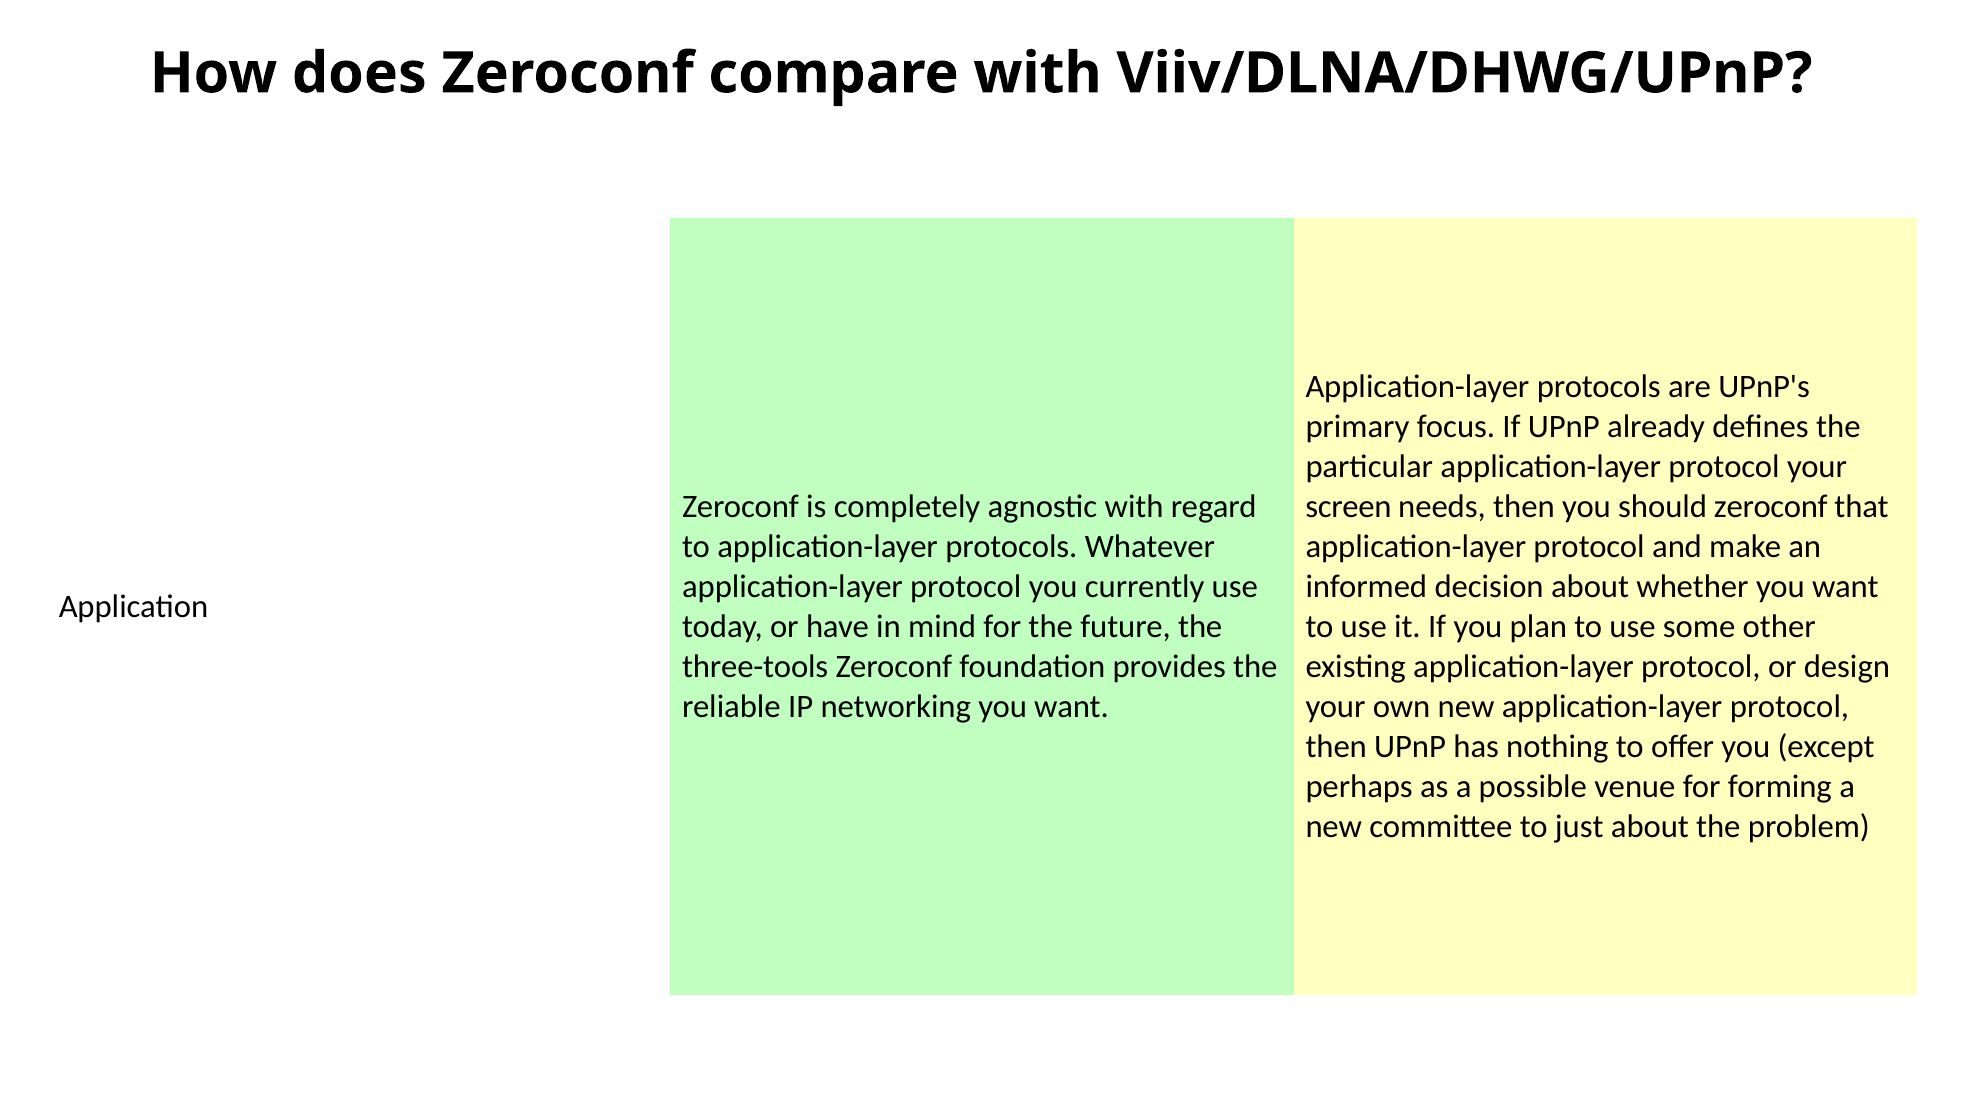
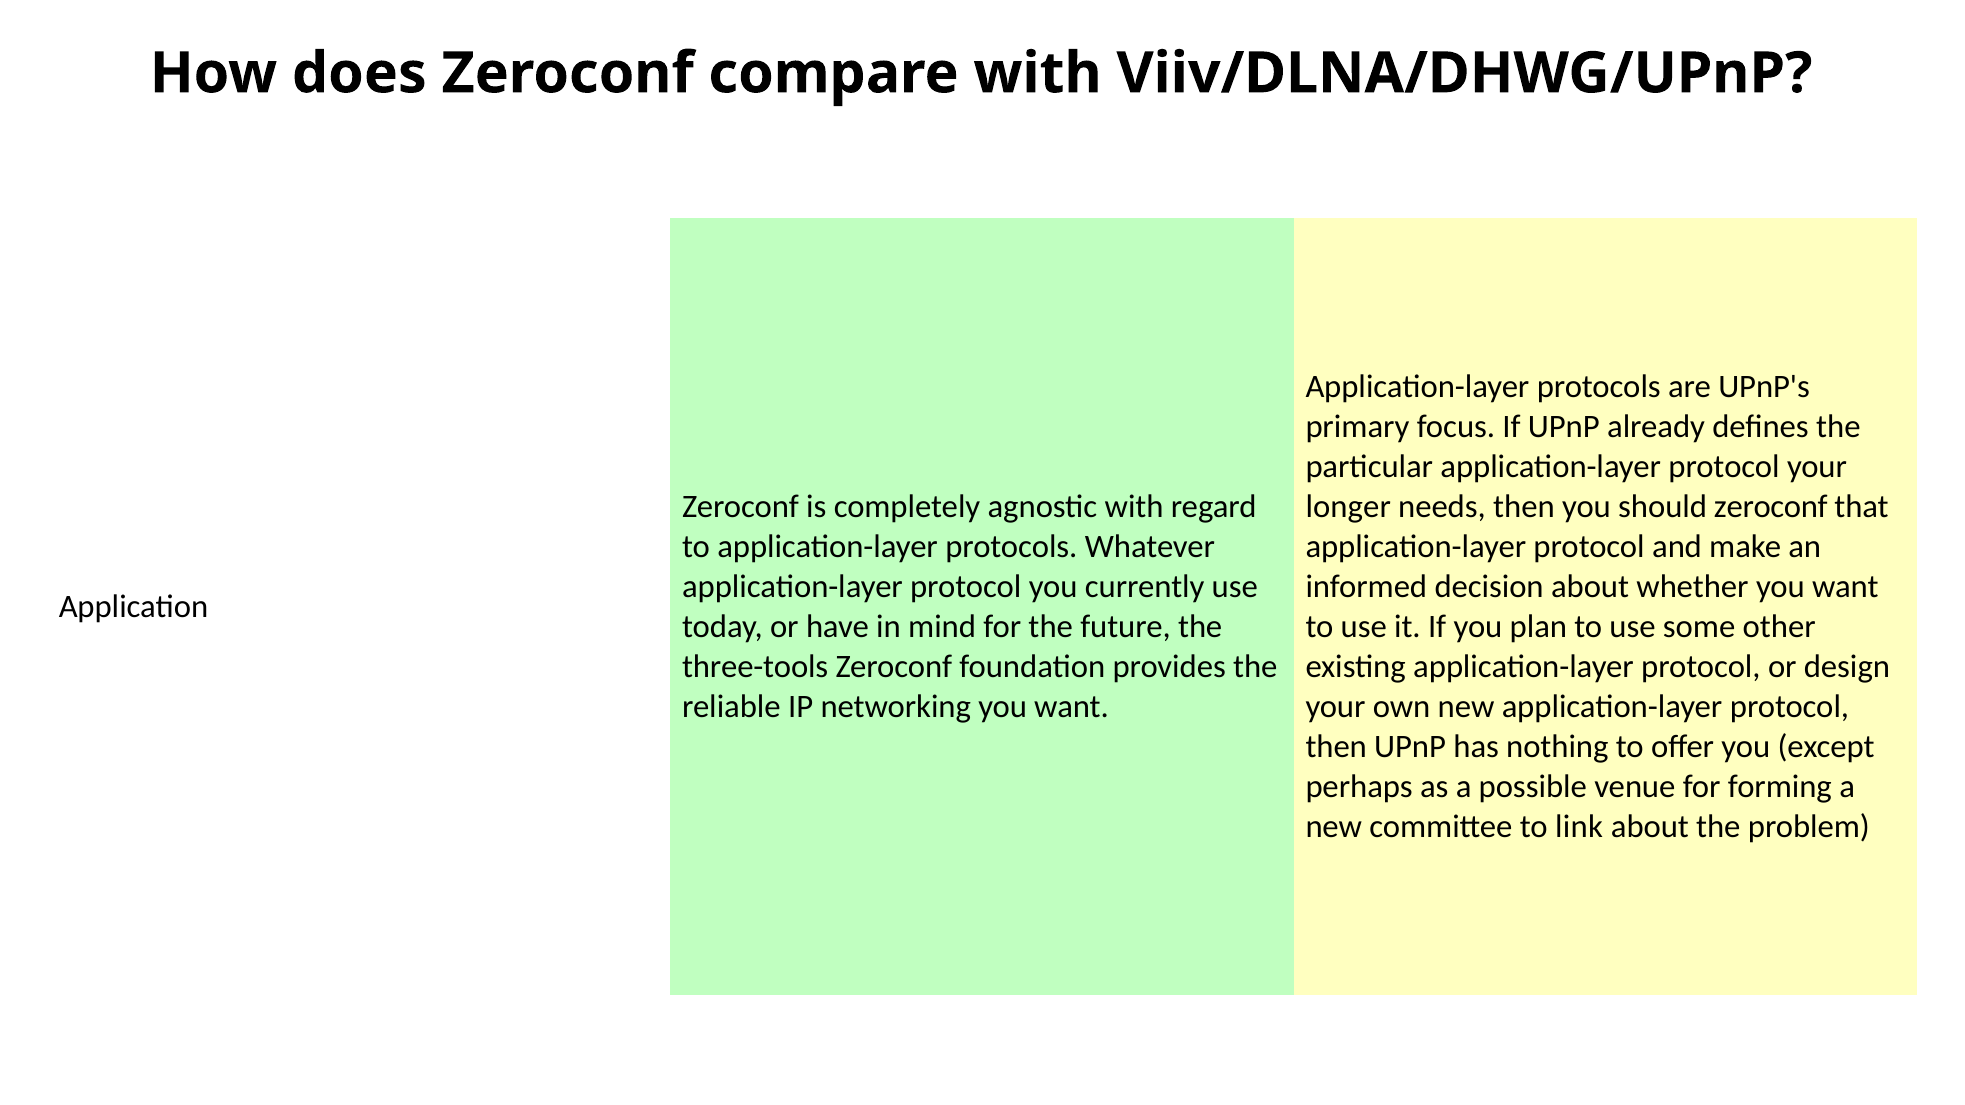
screen: screen -> longer
just: just -> link
